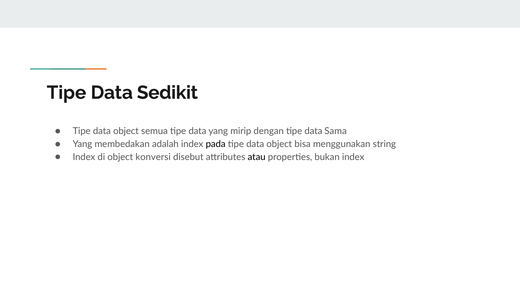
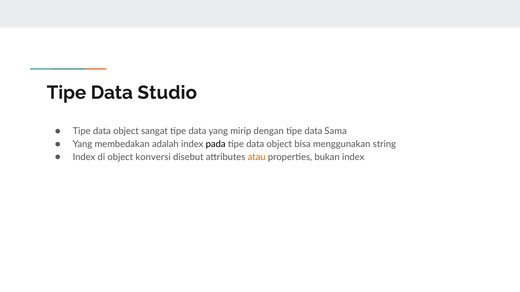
Sedikit: Sedikit -> Studio
semua: semua -> sangat
atau colour: black -> orange
